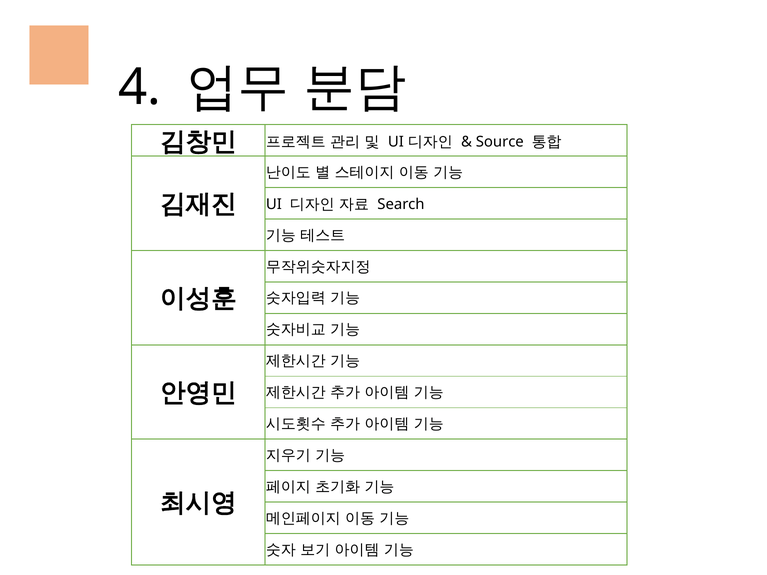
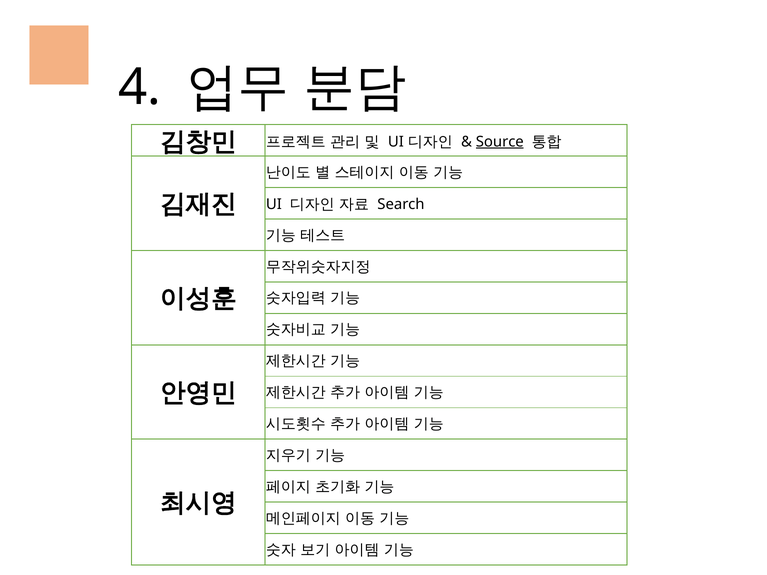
Source underline: none -> present
